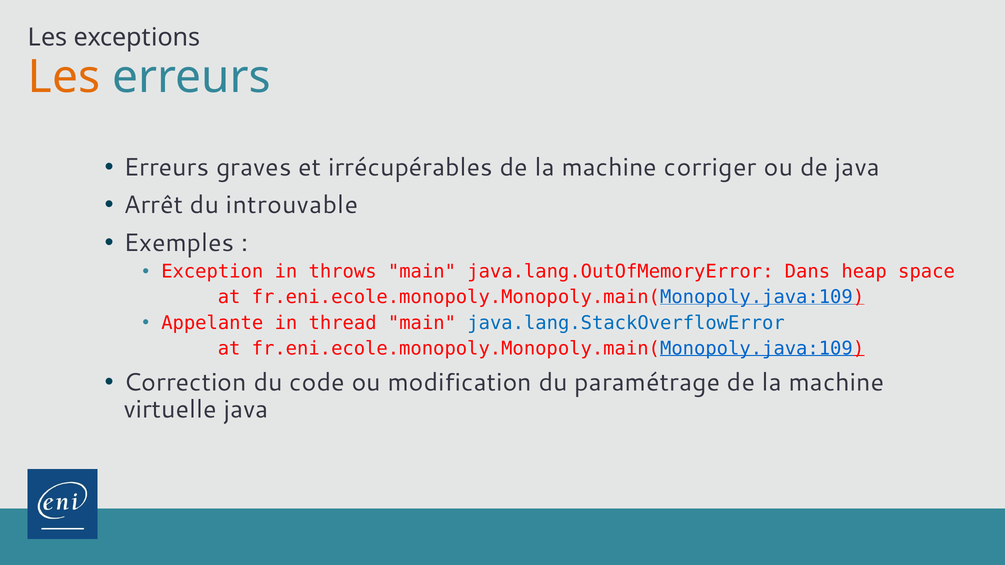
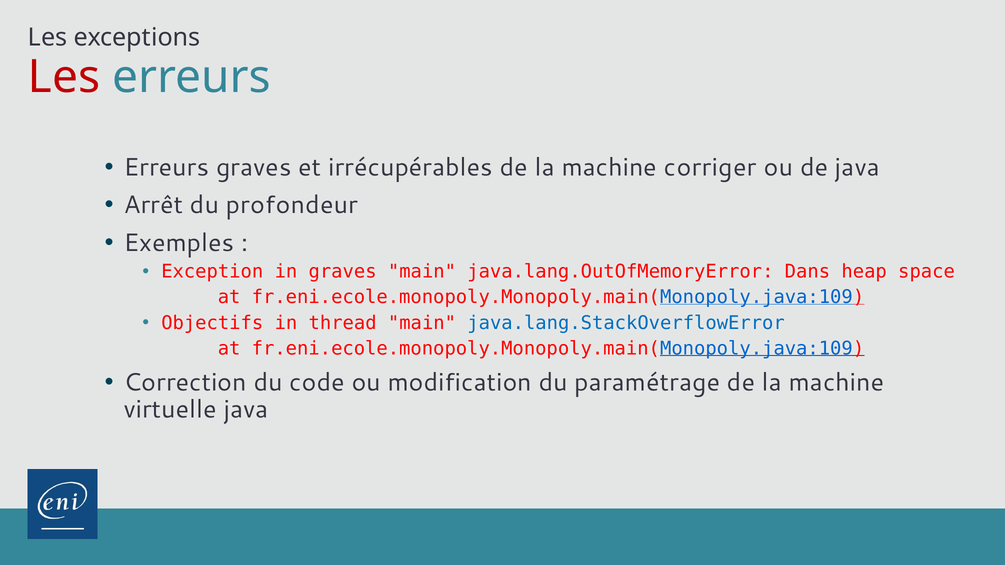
Les at (64, 77) colour: orange -> red
introuvable: introuvable -> profondeur
in throws: throws -> graves
Appelante: Appelante -> Objectifs
